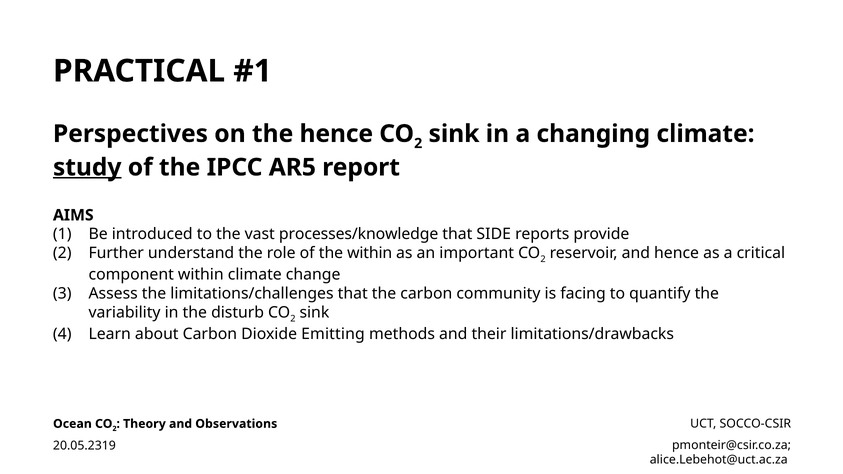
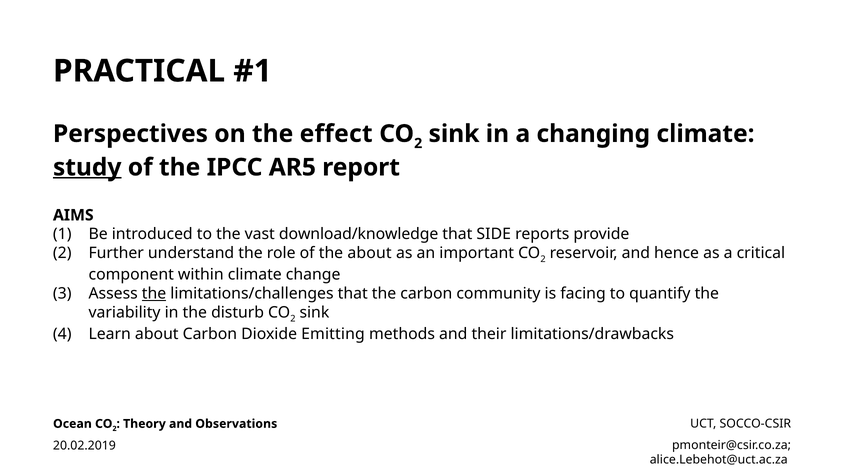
the hence: hence -> effect
processes/knowledge: processes/knowledge -> download/knowledge
the within: within -> about
the at (154, 294) underline: none -> present
20.05.2319: 20.05.2319 -> 20.02.2019
